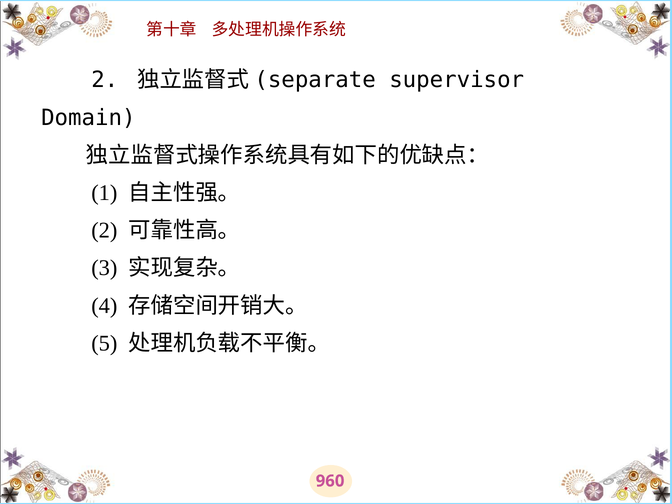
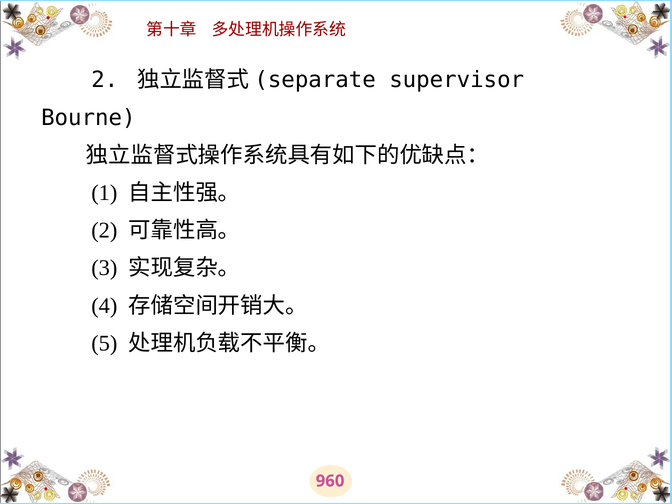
Domain: Domain -> Bourne
